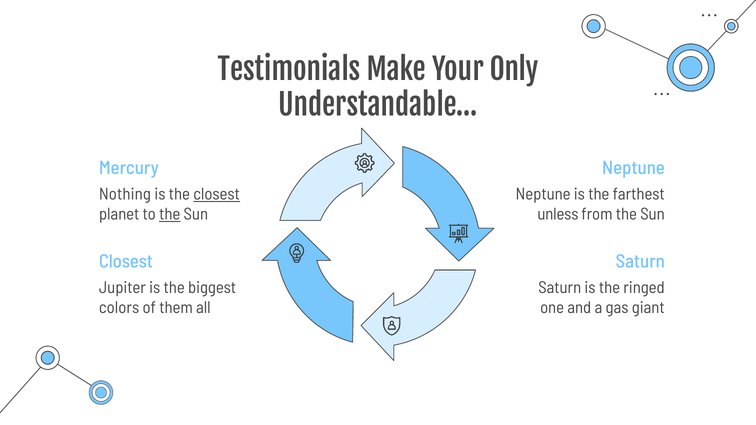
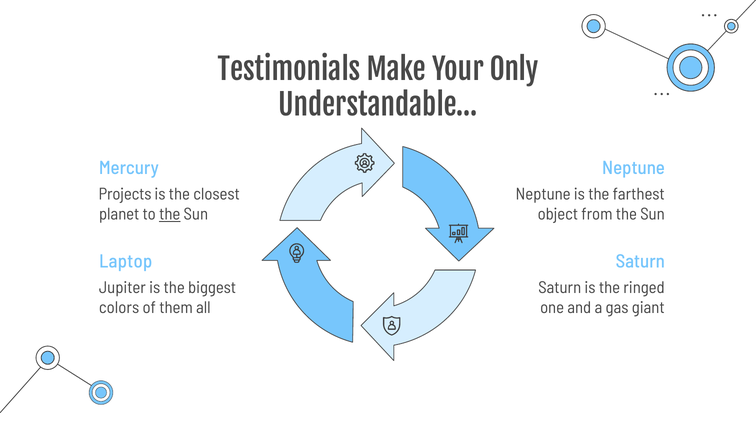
Nothing: Nothing -> Projects
closest at (217, 194) underline: present -> none
unless: unless -> object
Closest at (126, 262): Closest -> Laptop
